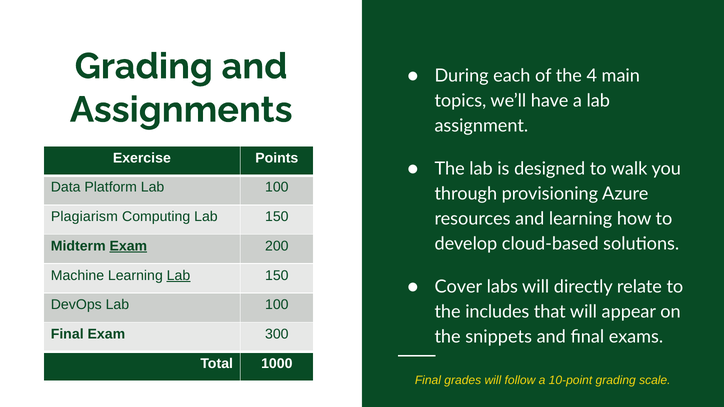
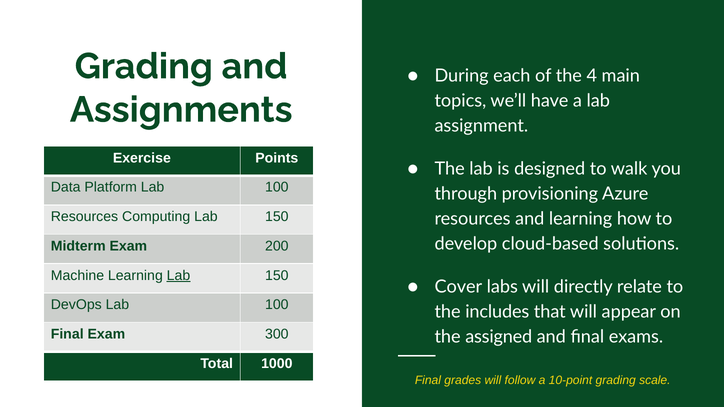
Plagiarism at (84, 217): Plagiarism -> Resources
Exam at (128, 246) underline: present -> none
snippets: snippets -> assigned
